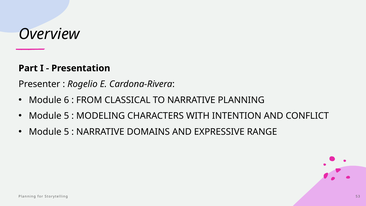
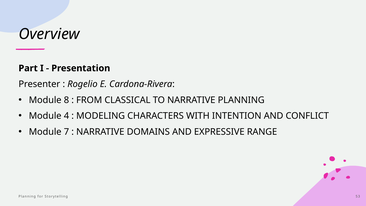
6: 6 -> 8
5 at (66, 116): 5 -> 4
5 at (66, 132): 5 -> 7
